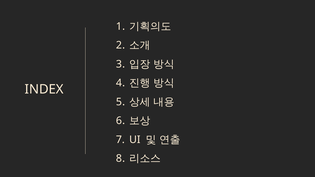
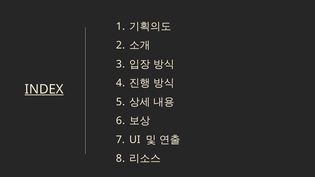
INDEX underline: none -> present
